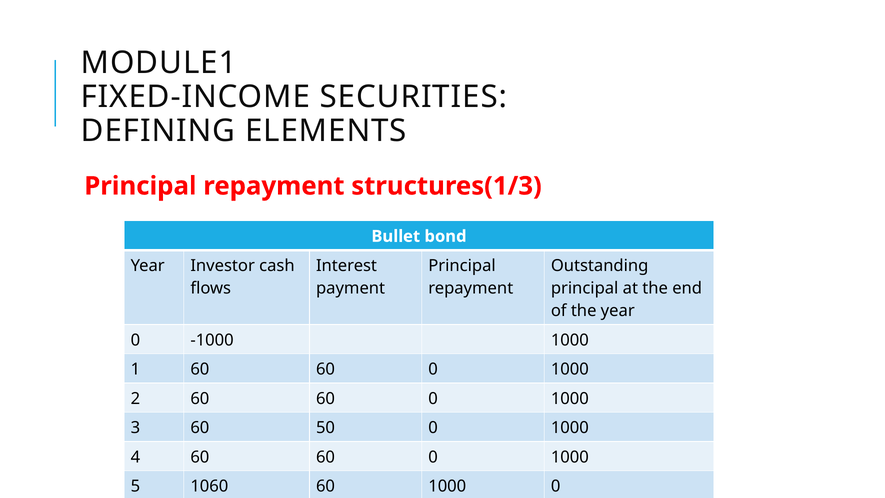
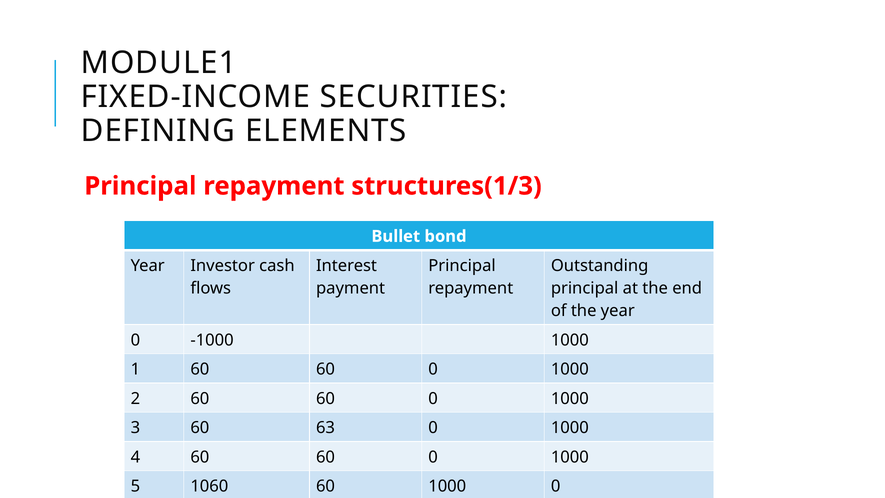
50: 50 -> 63
